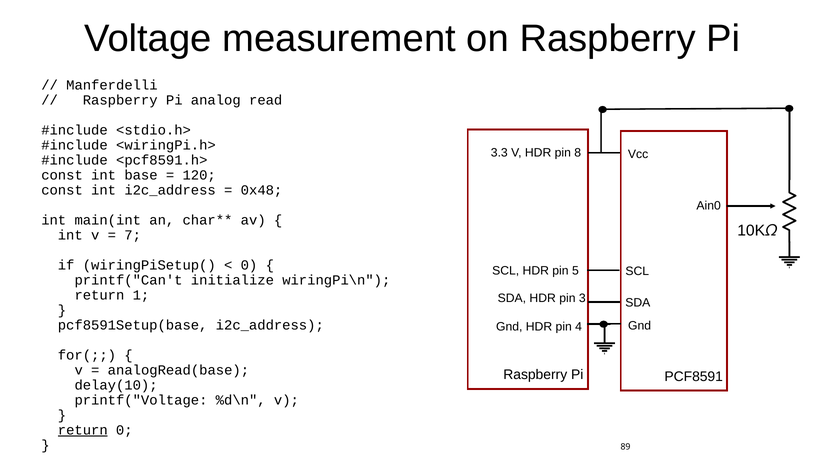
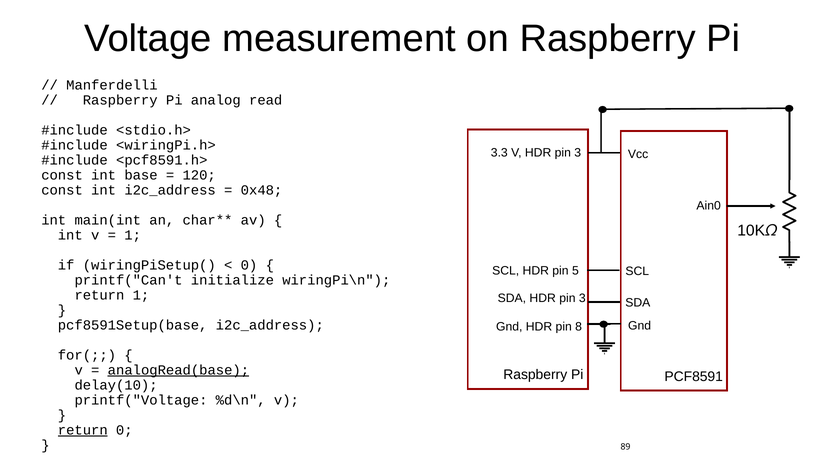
V HDR pin 8: 8 -> 3
7 at (133, 235): 7 -> 1
4: 4 -> 8
analogRead(base underline: none -> present
